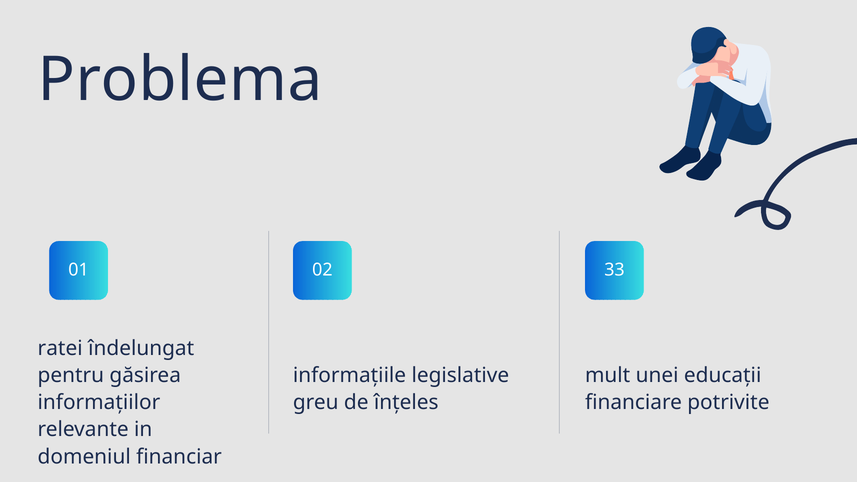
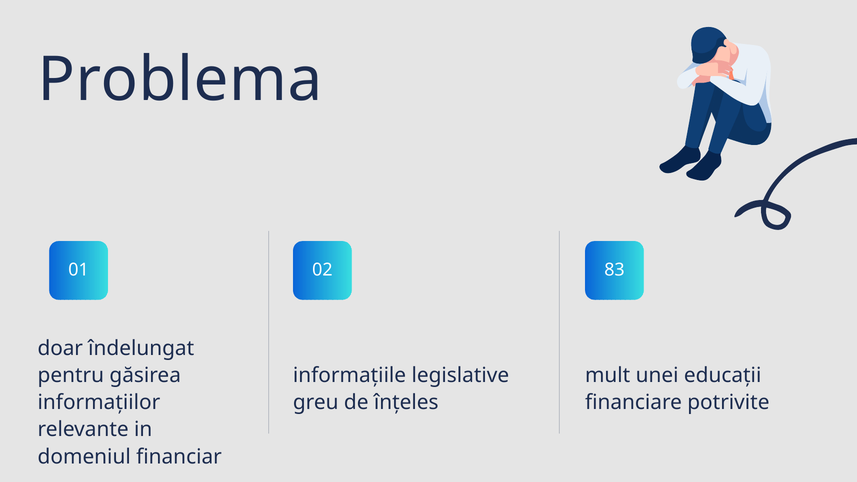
33: 33 -> 83
ratei: ratei -> doar
